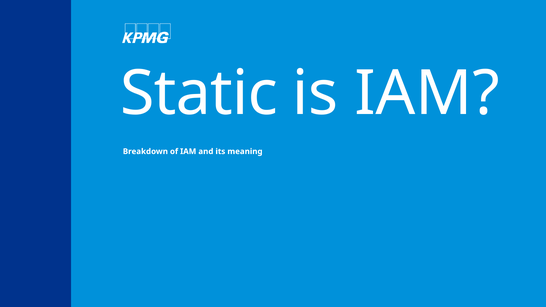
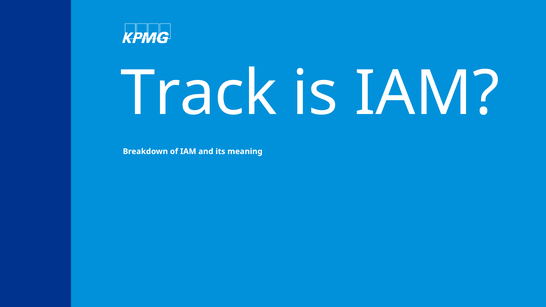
Static: Static -> Track
